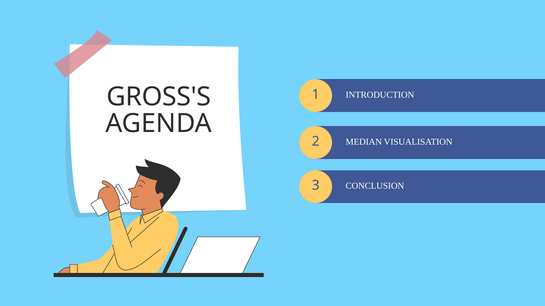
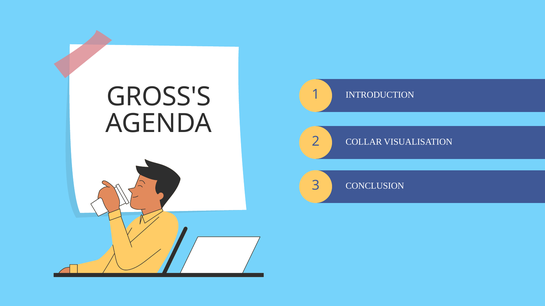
MEDIAN: MEDIAN -> COLLAR
